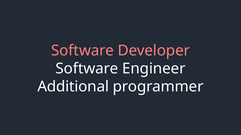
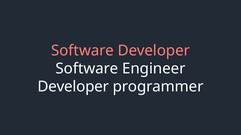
Additional at (73, 87): Additional -> Developer
